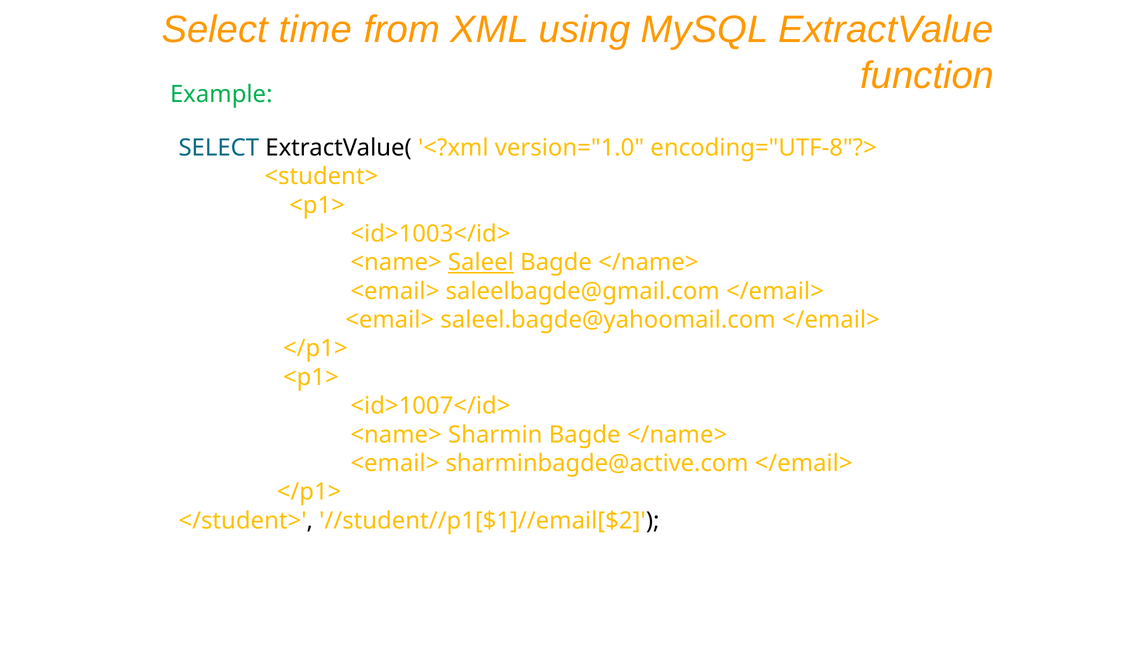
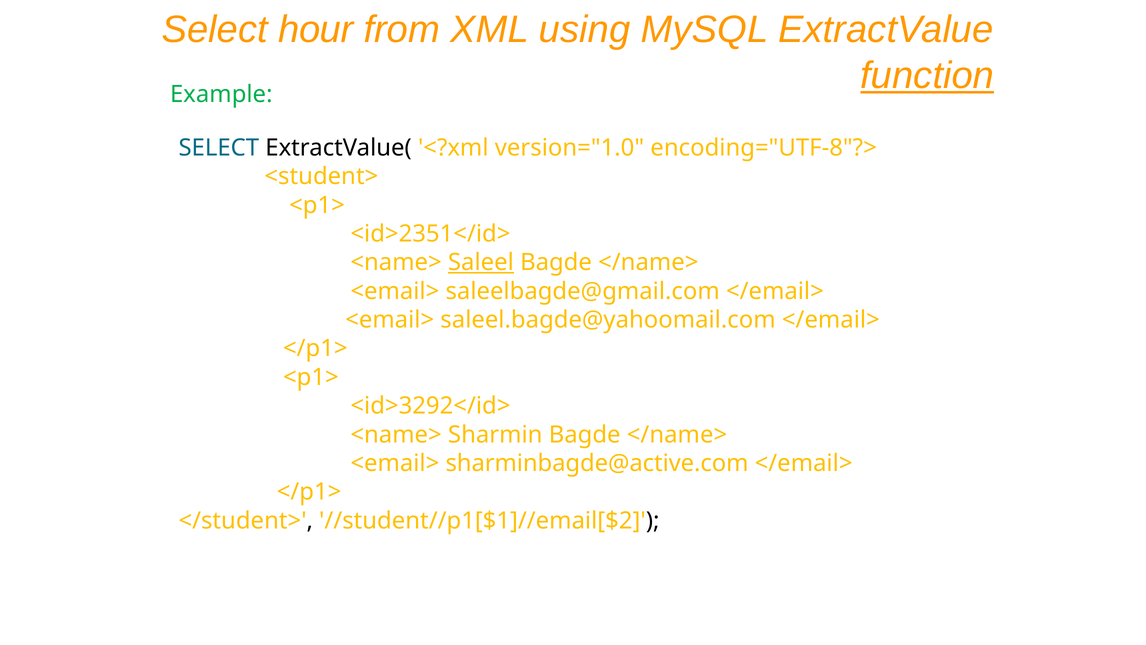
time: time -> hour
function underline: none -> present
<id>1003</id>: <id>1003</id> -> <id>2351</id>
<id>1007</id>: <id>1007</id> -> <id>3292</id>
